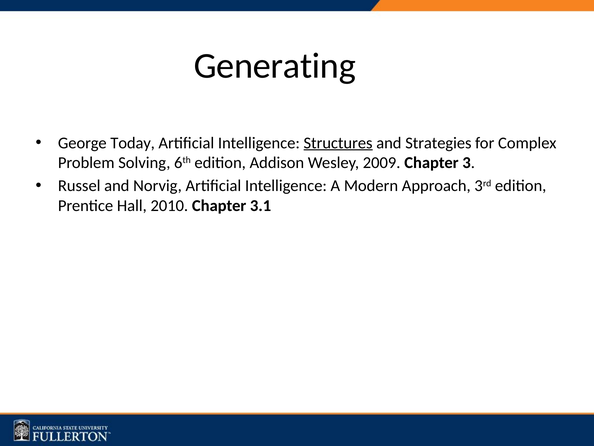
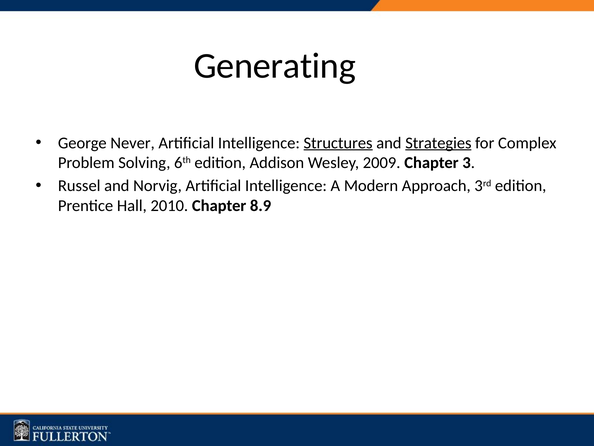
Today: Today -> Never
Strategies underline: none -> present
3.1: 3.1 -> 8.9
